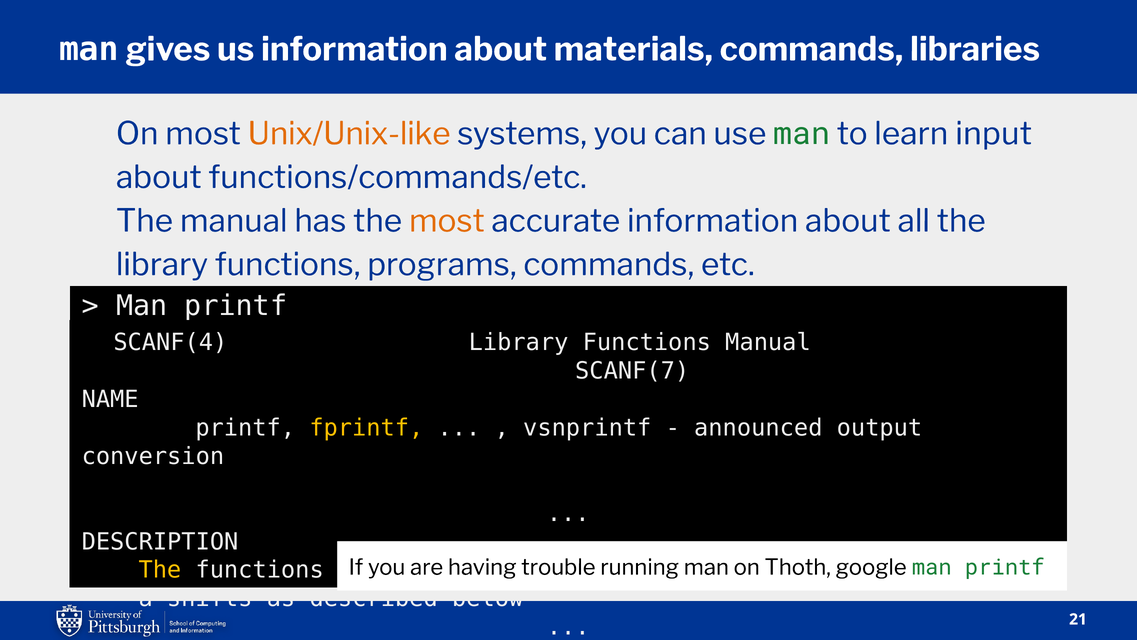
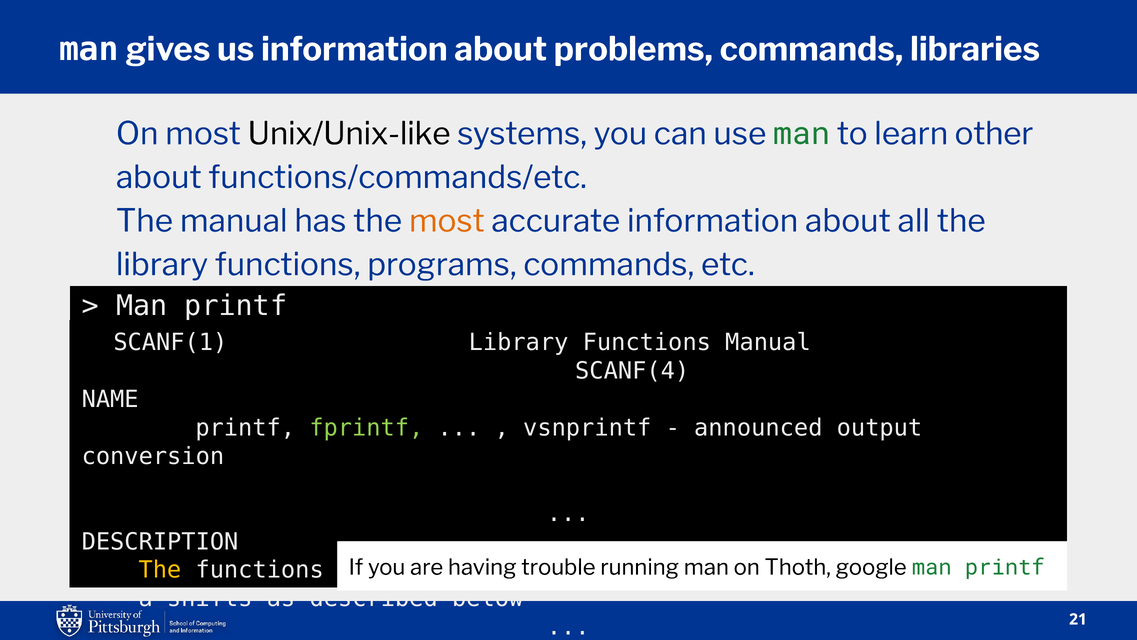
materials: materials -> problems
Unix/Unix-like colour: orange -> black
input: input -> other
SCANF(4: SCANF(4 -> SCANF(1
SCANF(7: SCANF(7 -> SCANF(4
fprintf colour: yellow -> light green
